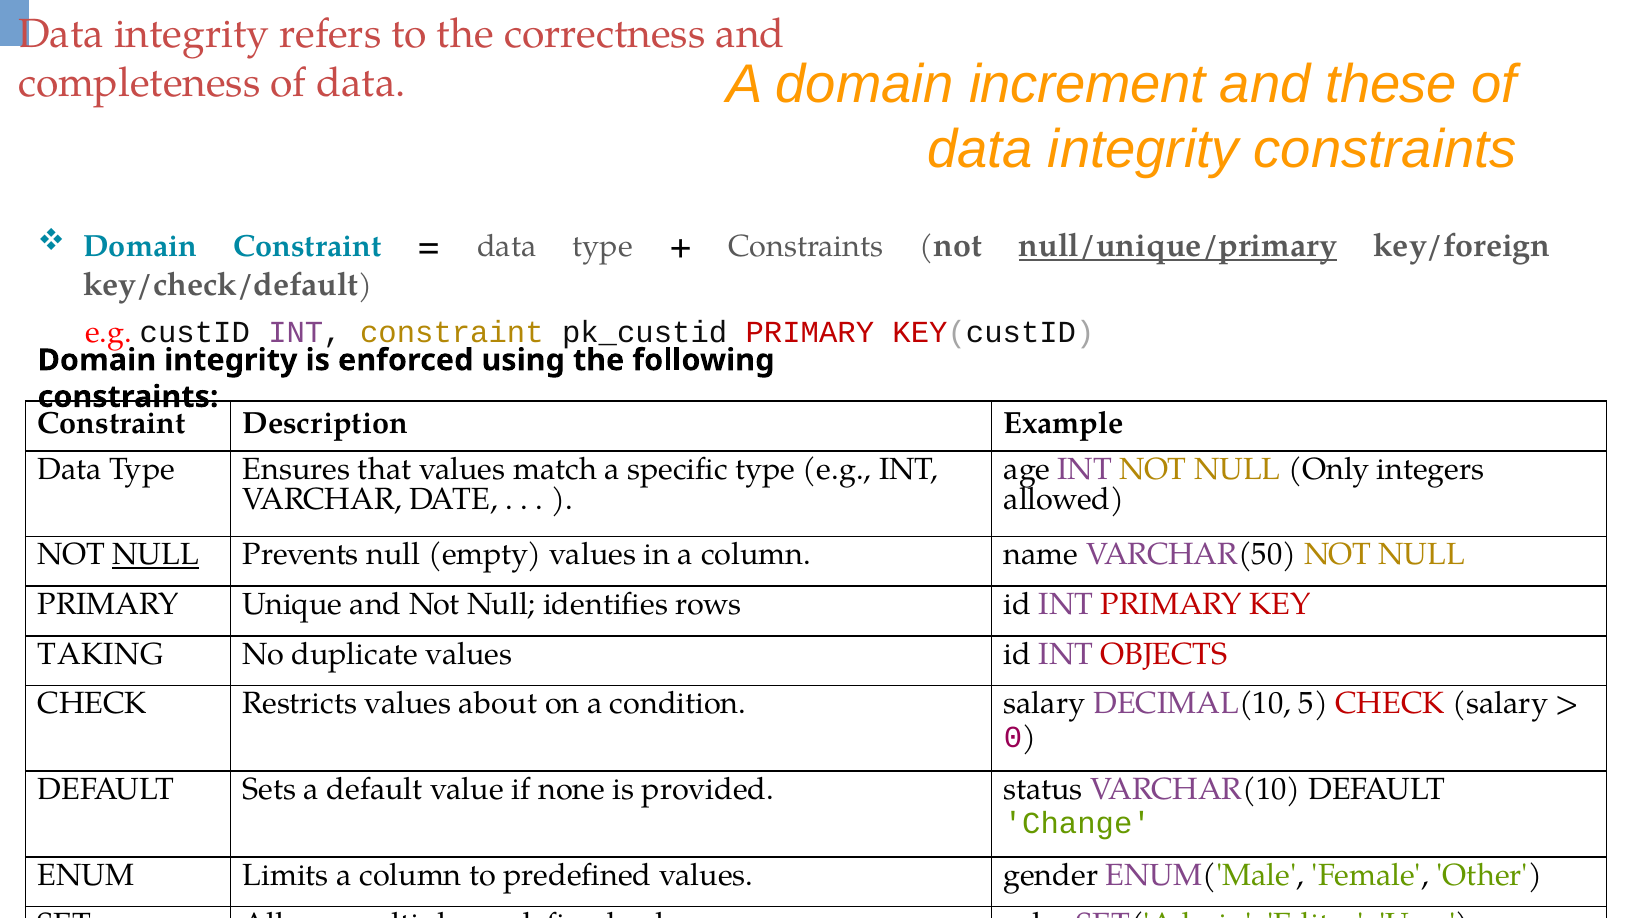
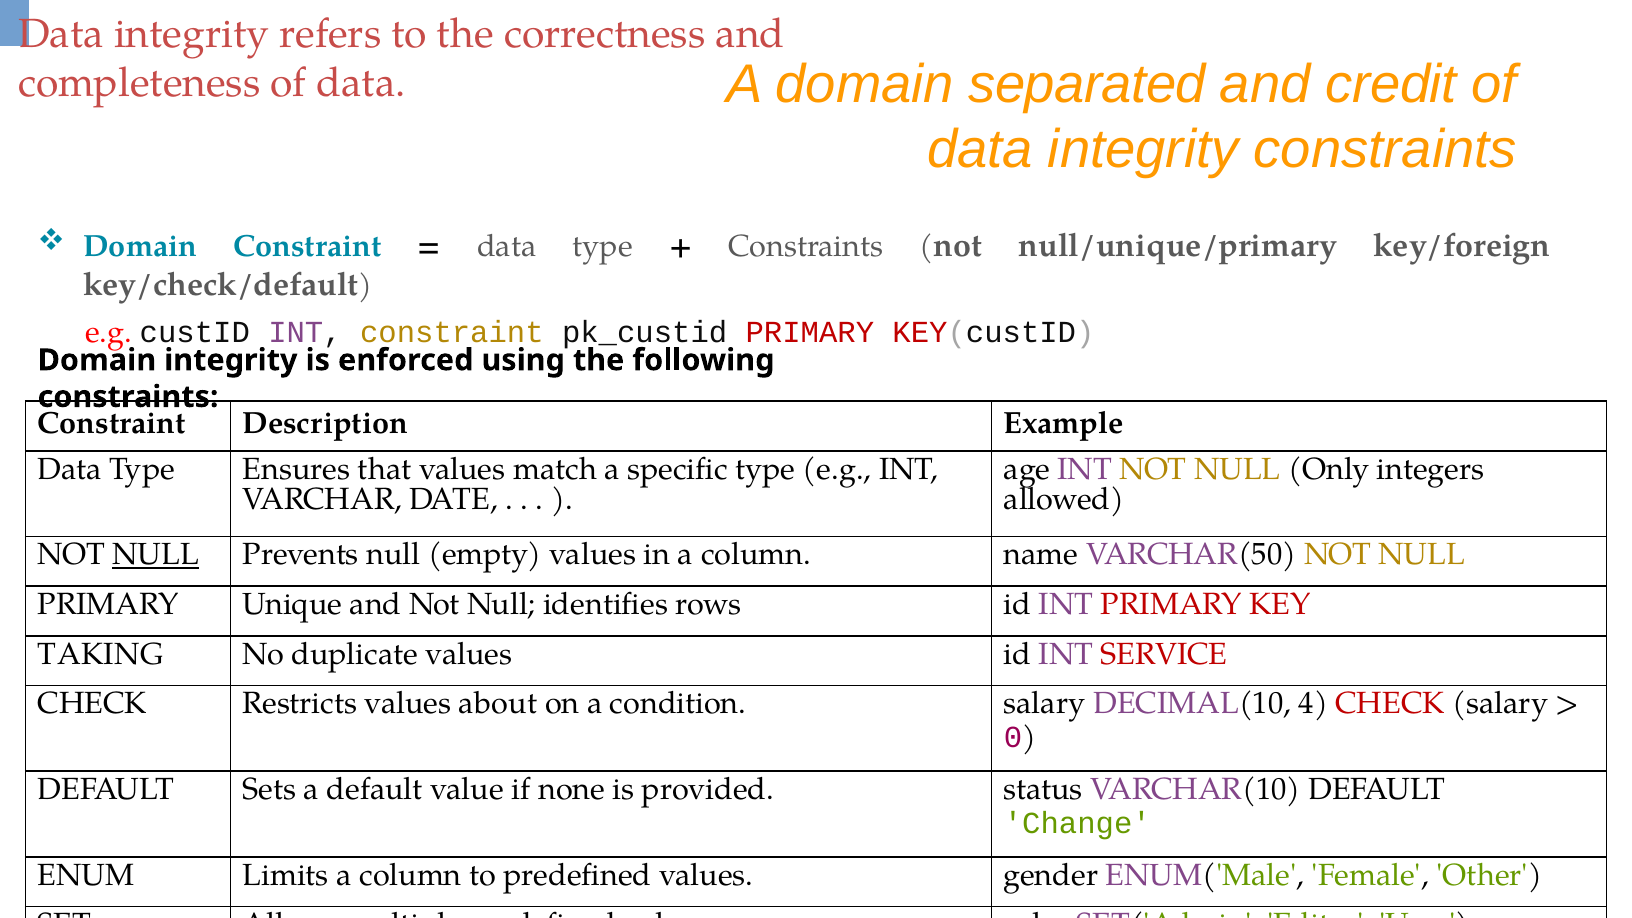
increment: increment -> separated
these: these -> credit
null/unique/primary underline: present -> none
OBJECTS: OBJECTS -> SERVICE
5: 5 -> 4
